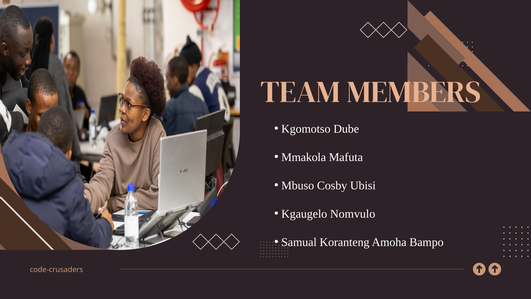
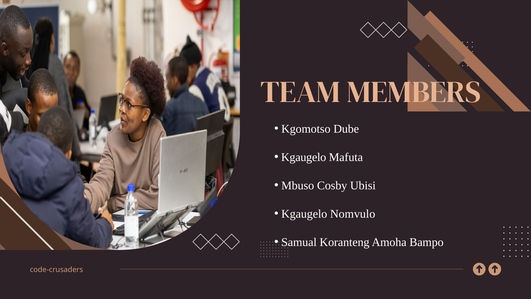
Mmakola at (304, 157): Mmakola -> Kgaugelo
